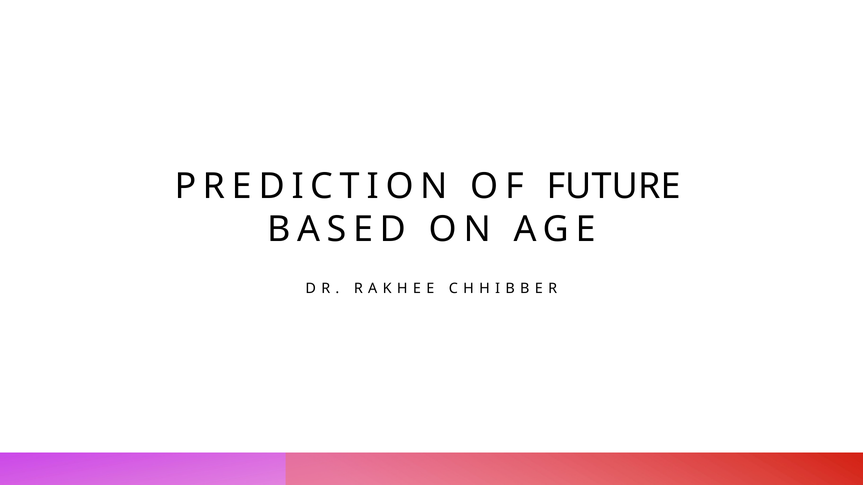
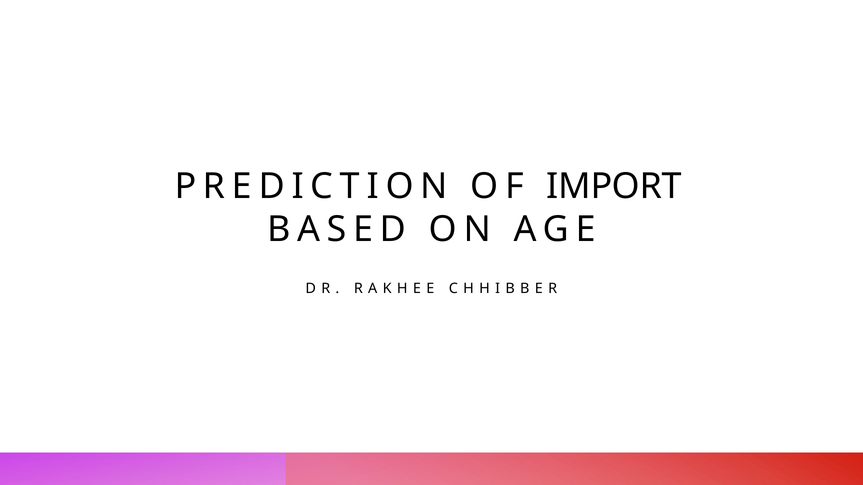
FUTURE: FUTURE -> IMPORT
